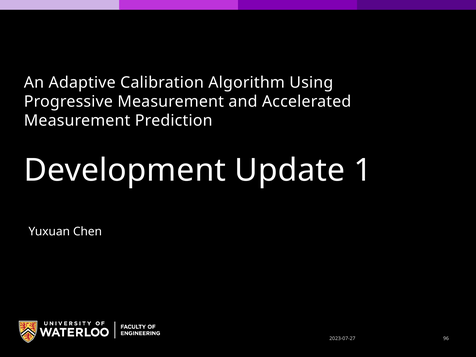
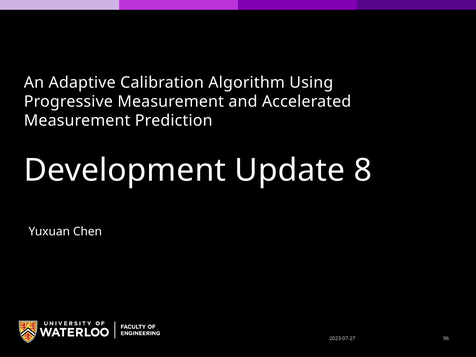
1: 1 -> 8
